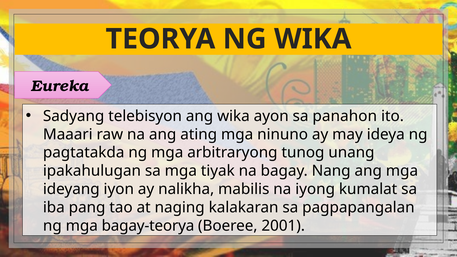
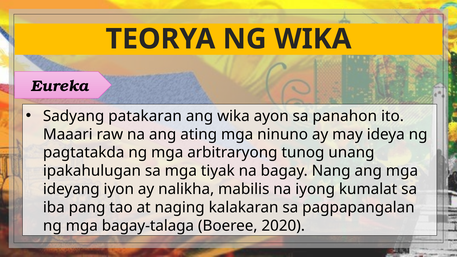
telebisyon: telebisyon -> patakaran
bagay-teorya: bagay-teorya -> bagay-talaga
2001: 2001 -> 2020
